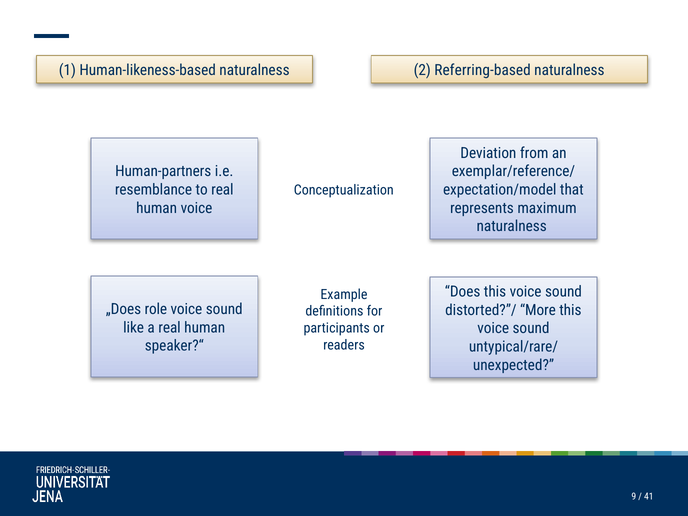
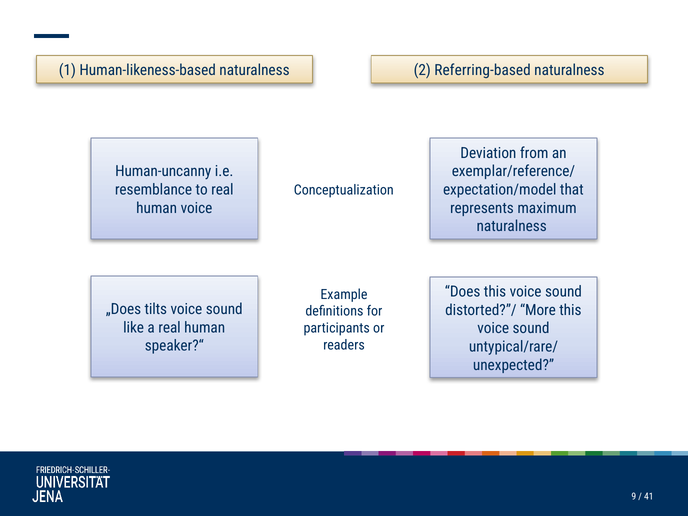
Human-partners: Human-partners -> Human-uncanny
role: role -> tilts
